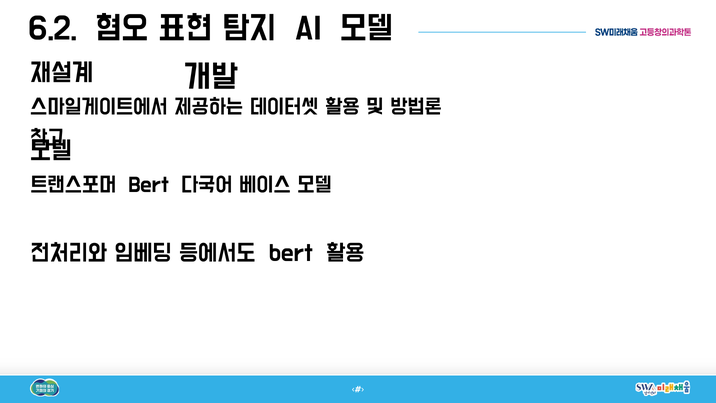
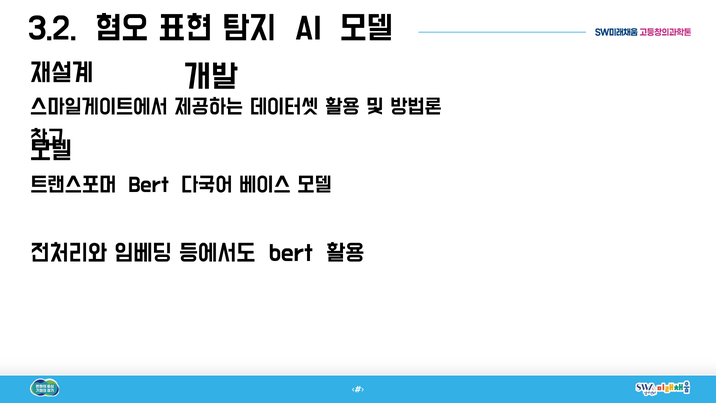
6.2: 6.2 -> 3.2
